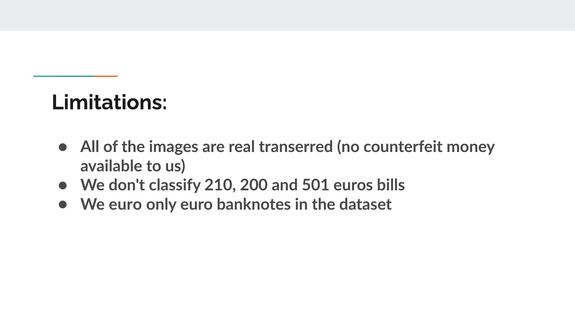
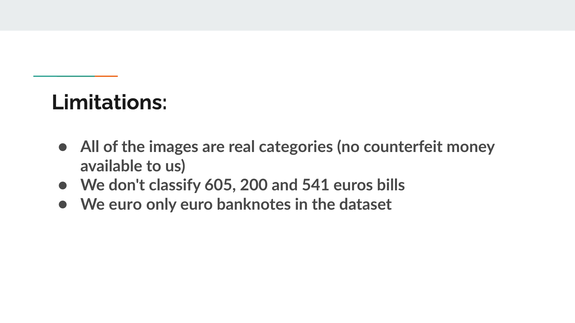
transerred: transerred -> categories
210: 210 -> 605
501: 501 -> 541
